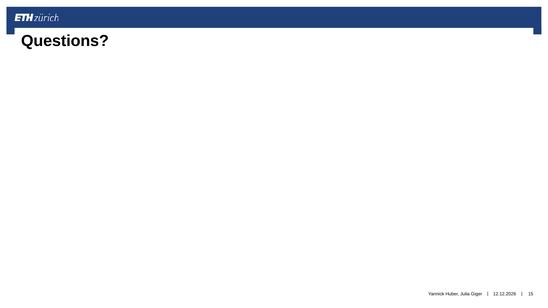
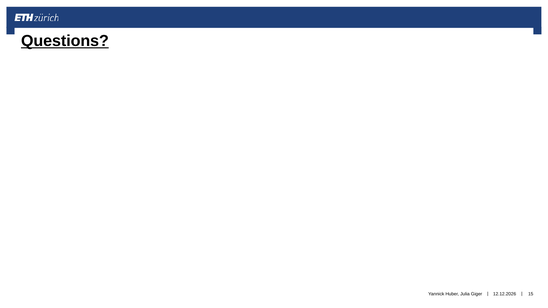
Questions underline: none -> present
